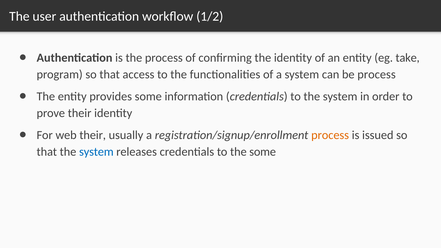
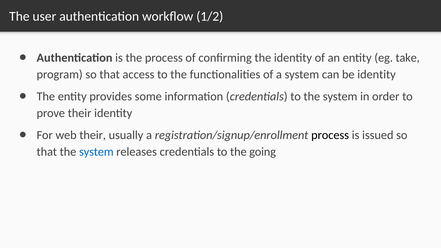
be process: process -> identity
process at (330, 135) colour: orange -> black
the some: some -> going
